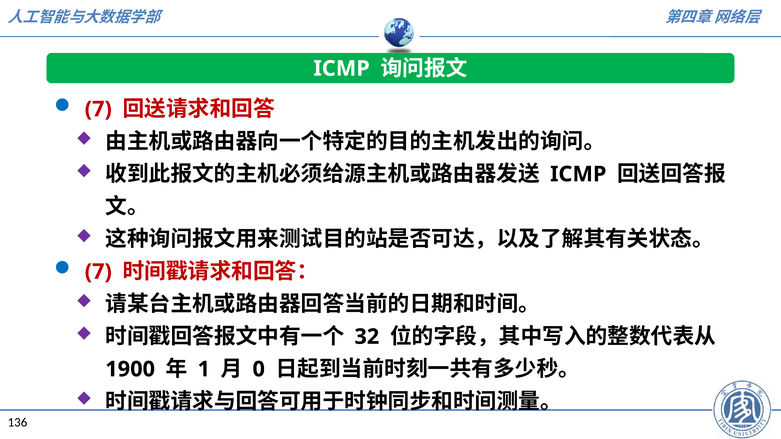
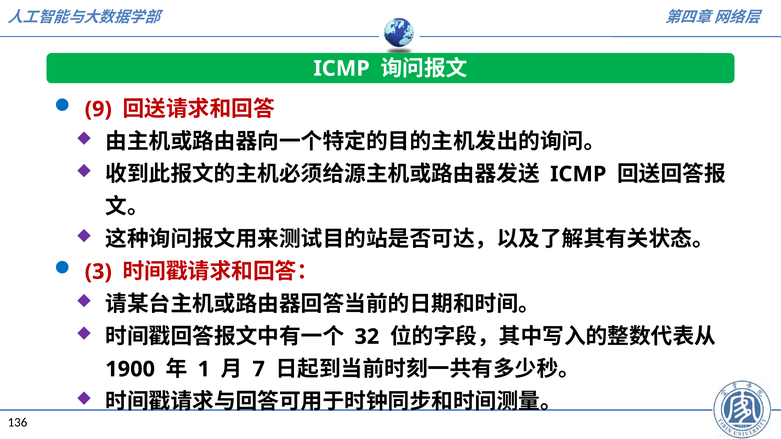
7 at (98, 109): 7 -> 9
7 at (98, 272): 7 -> 3
0: 0 -> 7
